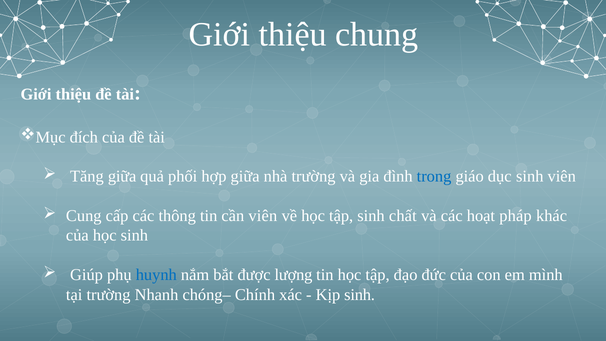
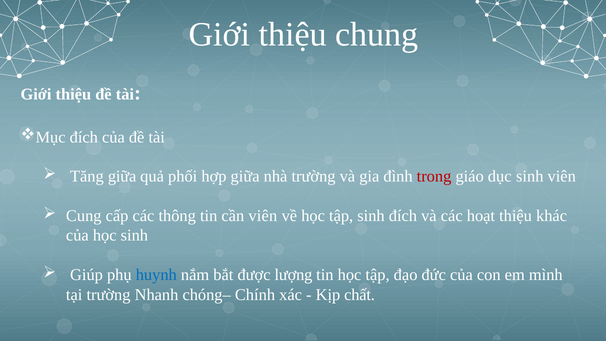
trong colour: blue -> red
sinh chất: chất -> đích
hoạt pháp: pháp -> thiệu
Kịp sinh: sinh -> chất
